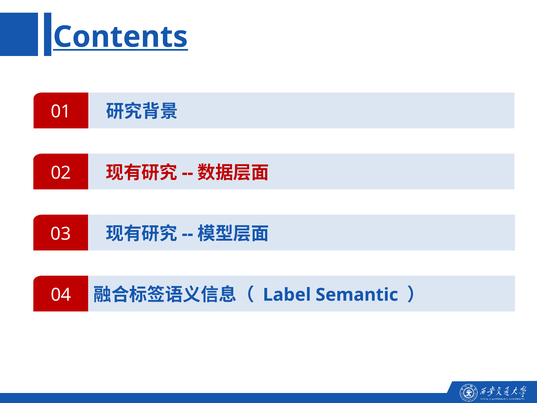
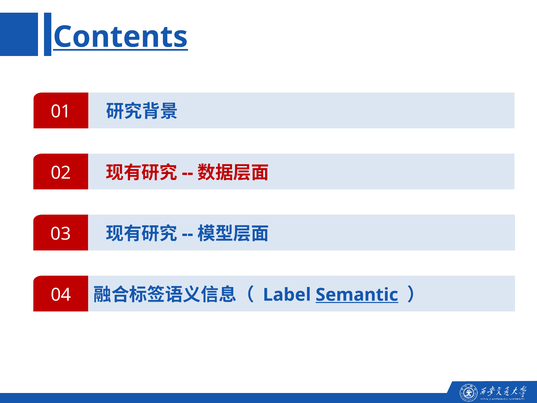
Semantic underline: none -> present
